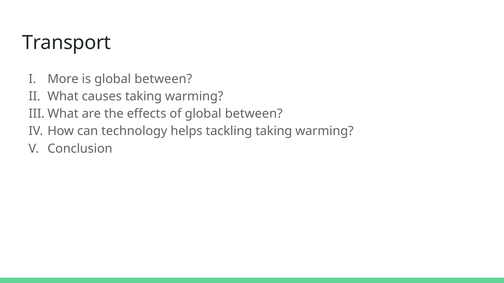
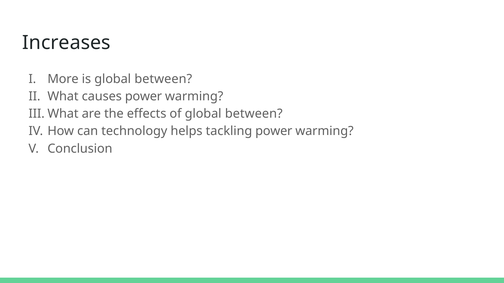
Transport: Transport -> Increases
causes taking: taking -> power
tackling taking: taking -> power
